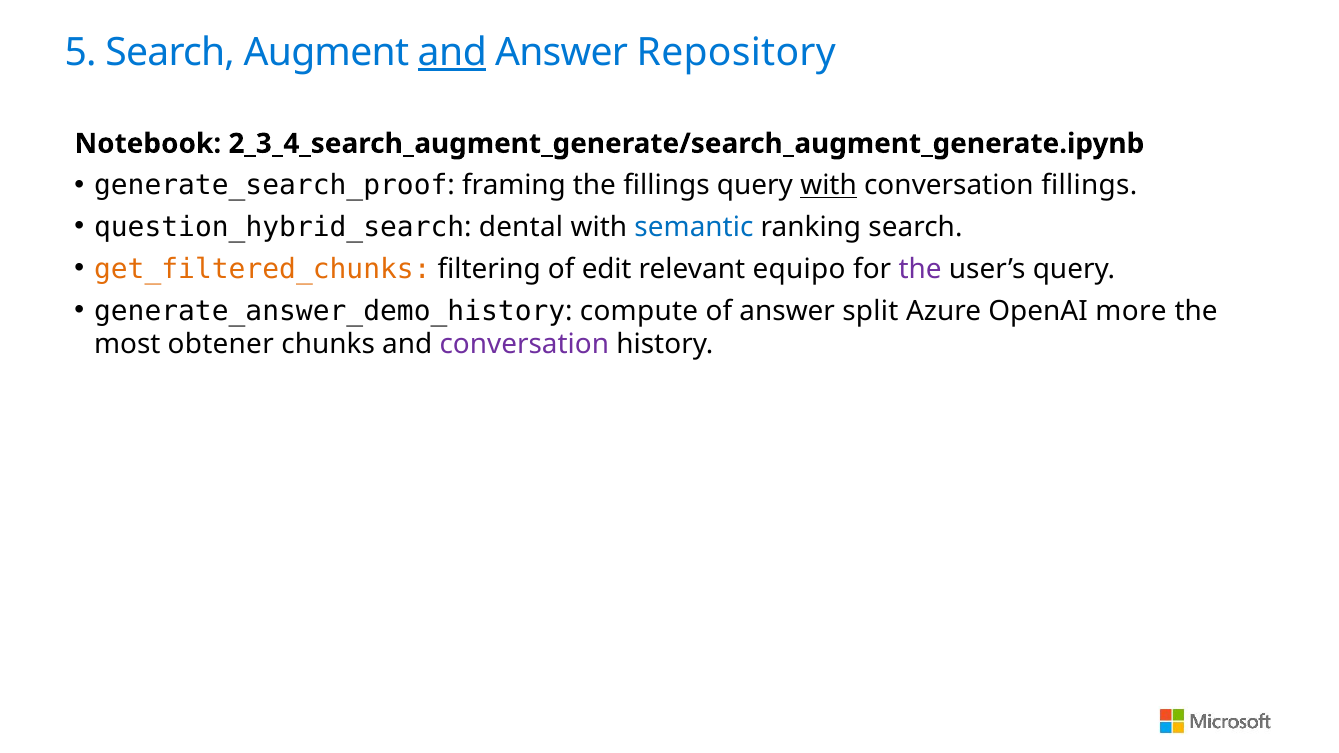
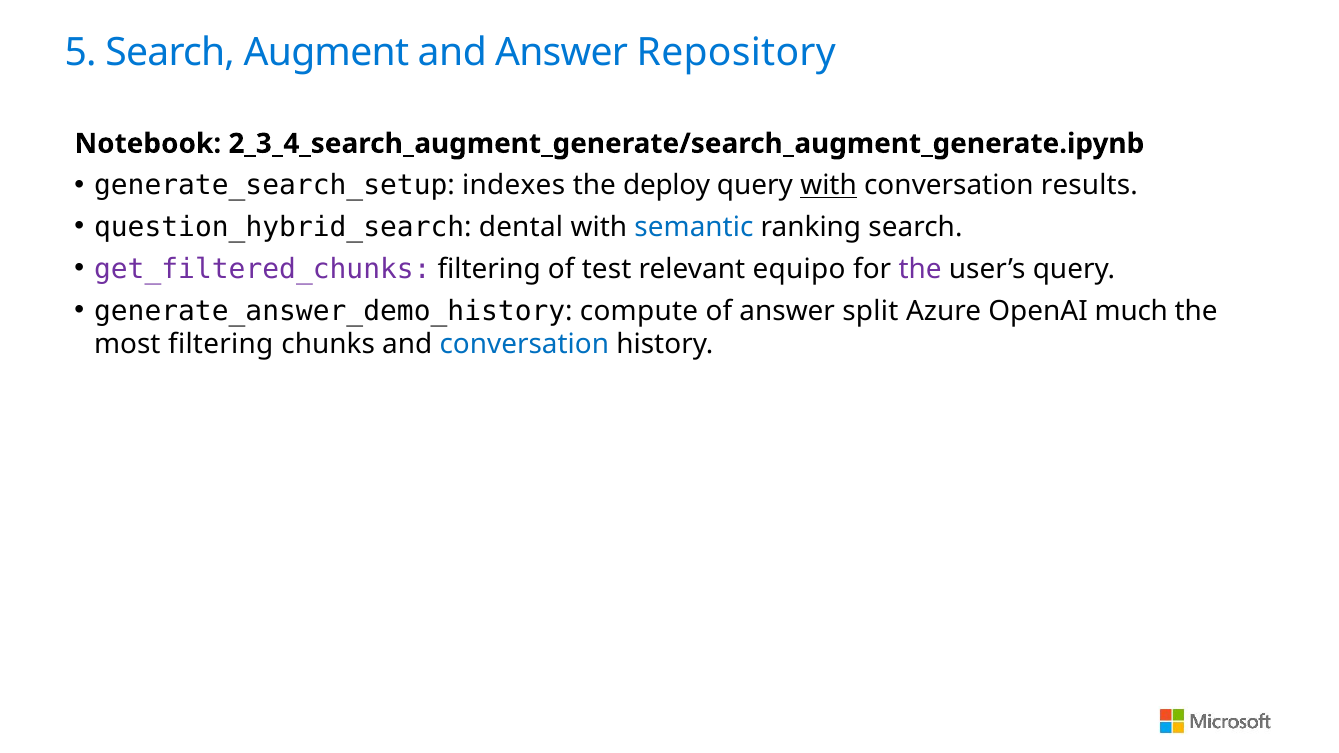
and at (452, 53) underline: present -> none
generate_search_proof: generate_search_proof -> generate_search_setup
framing: framing -> indexes
the fillings: fillings -> deploy
conversation fillings: fillings -> results
get_filtered_chunks colour: orange -> purple
edit: edit -> test
more: more -> much
most obtener: obtener -> filtering
conversation at (524, 345) colour: purple -> blue
